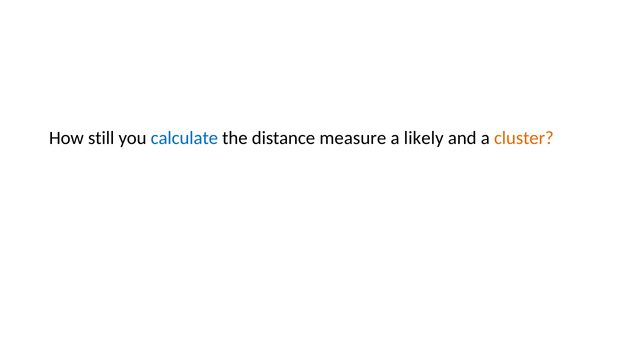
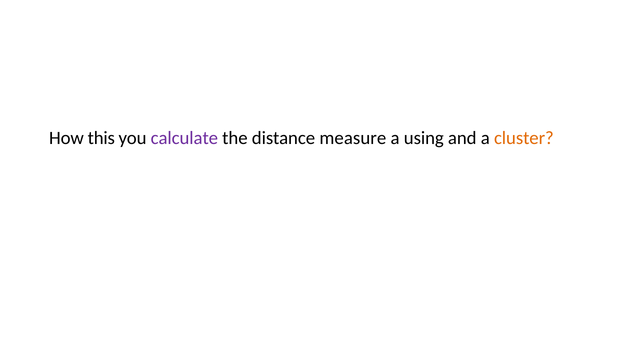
still: still -> this
calculate colour: blue -> purple
likely: likely -> using
